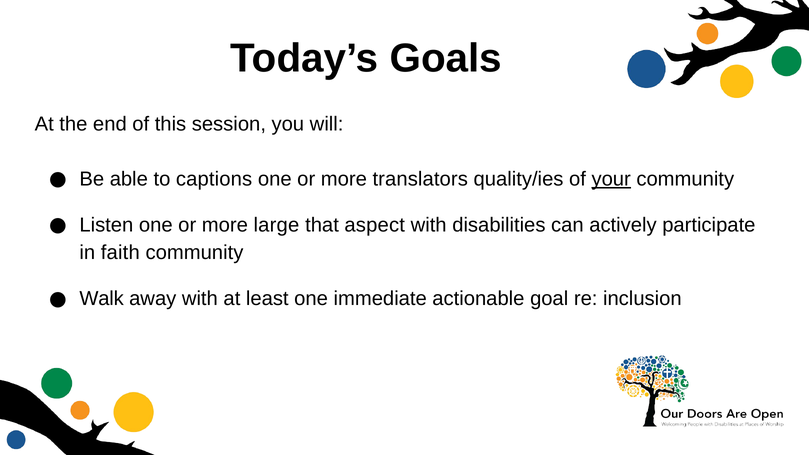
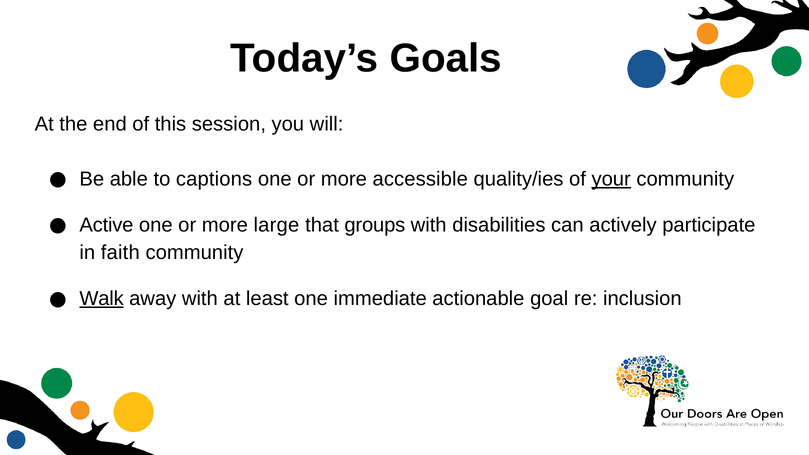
translators: translators -> accessible
Listen: Listen -> Active
aspect: aspect -> groups
Walk underline: none -> present
